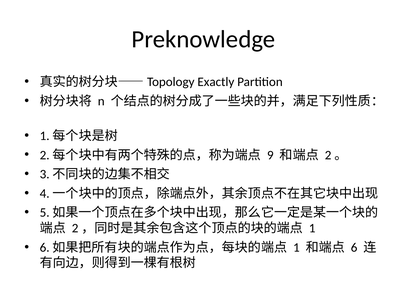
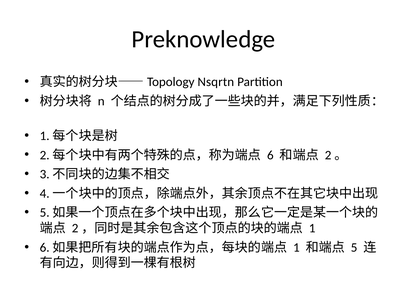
Exactly: Exactly -> Nsqrtn
9: 9 -> 6
6: 6 -> 5
